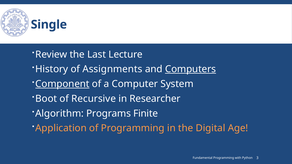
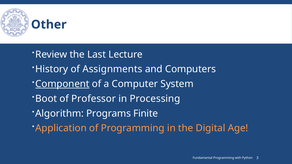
Single: Single -> Other
Computers underline: present -> none
Recursive: Recursive -> Professor
Researcher: Researcher -> Processing
